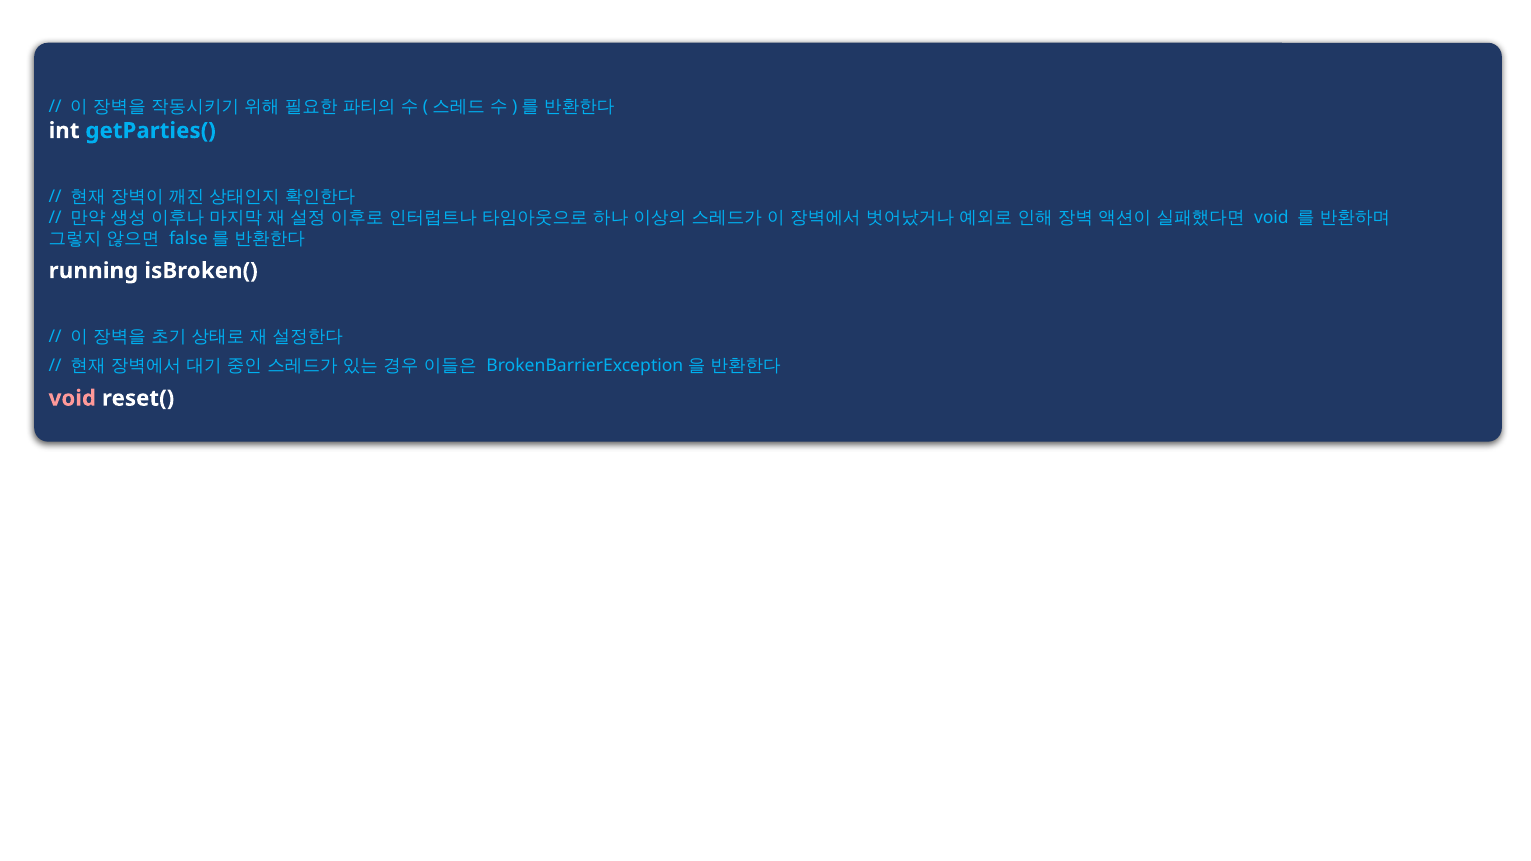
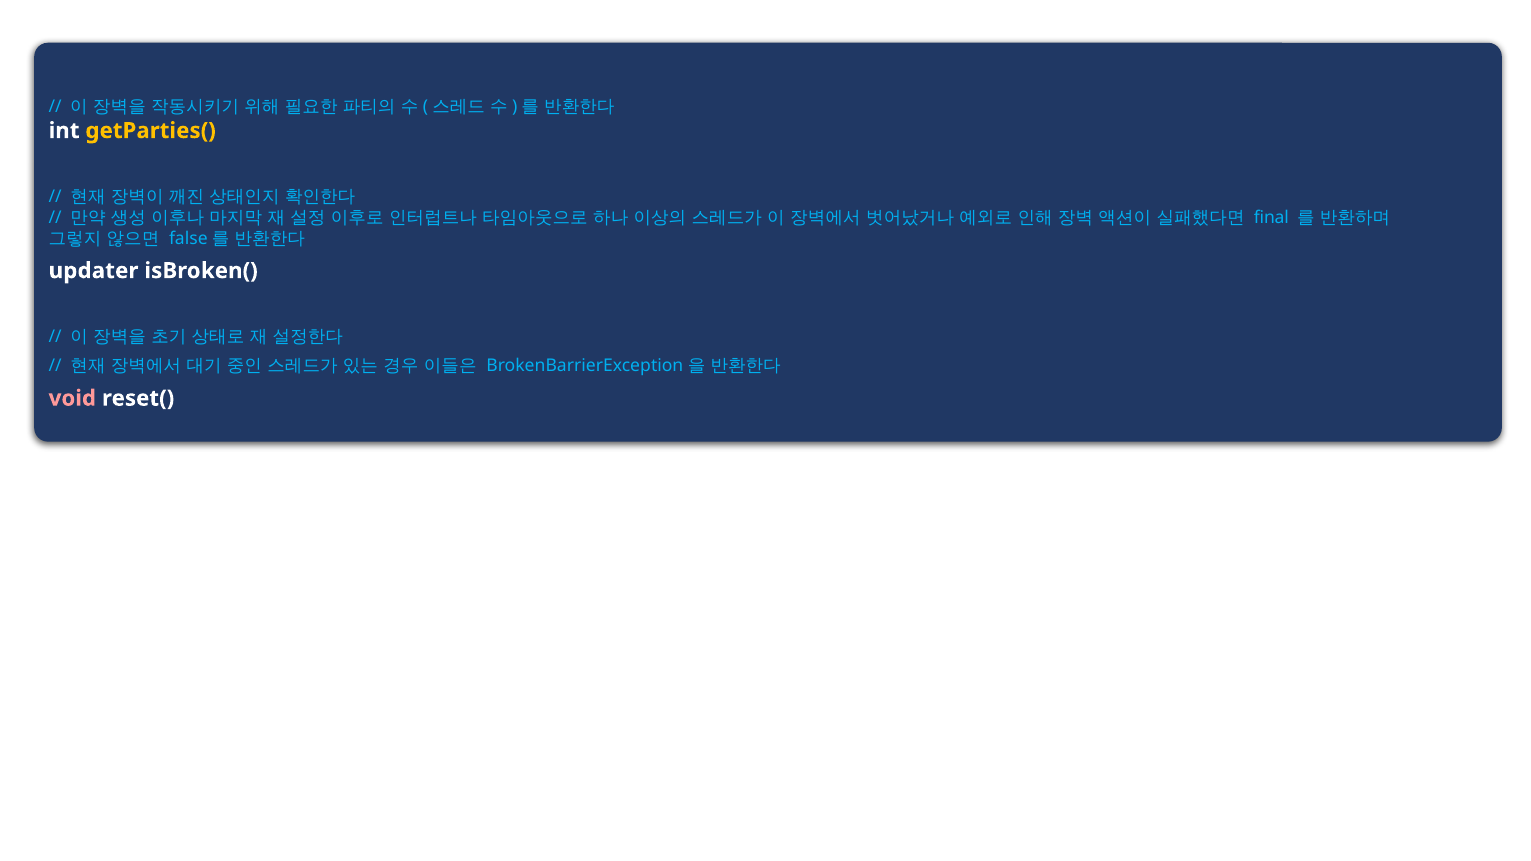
getParties( colour: light blue -> yellow
void at (1271, 218): void -> final
running: running -> updater
